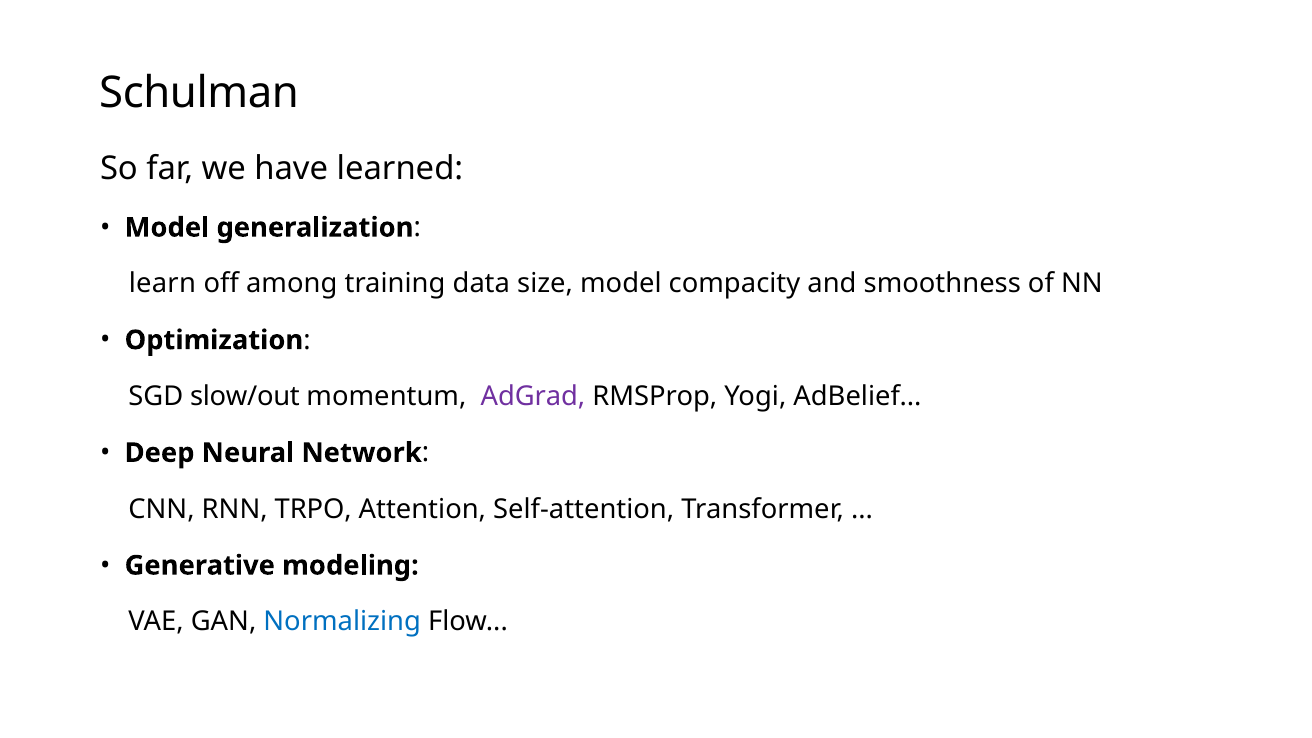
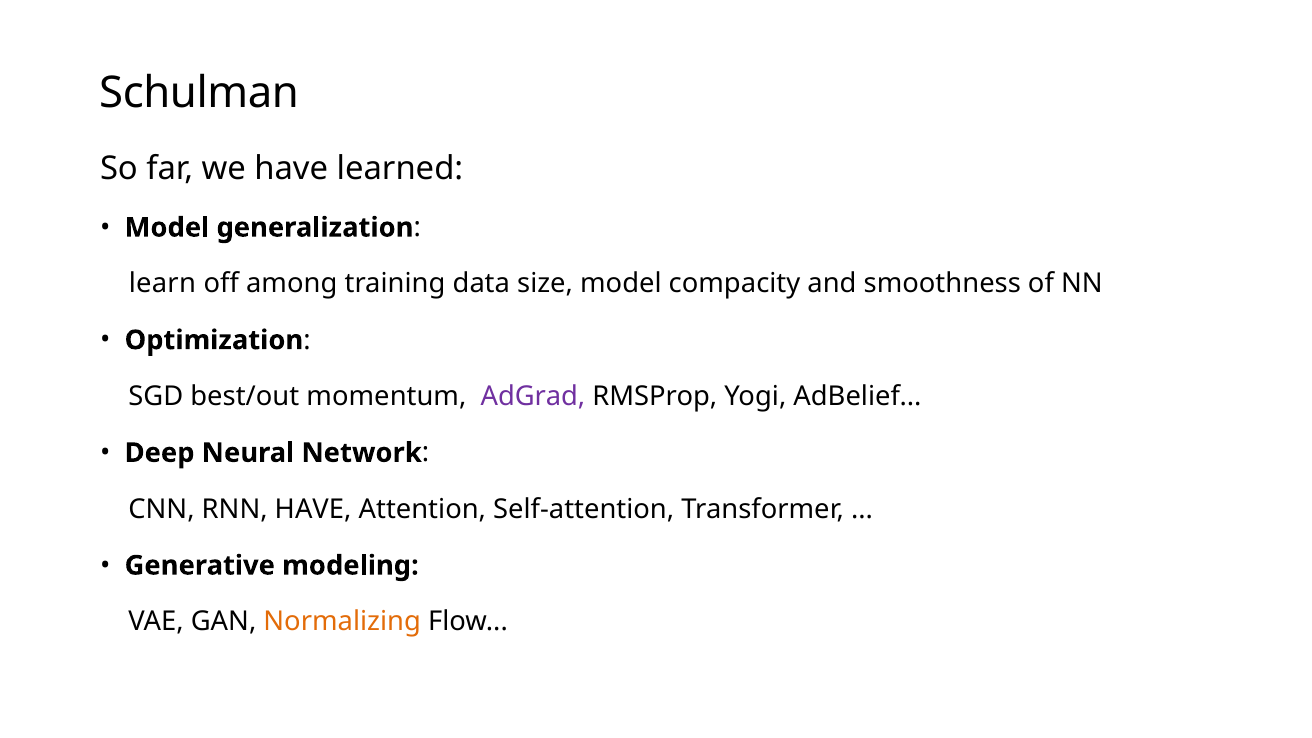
slow/out: slow/out -> best/out
RNN TRPO: TRPO -> HAVE
Normalizing colour: blue -> orange
